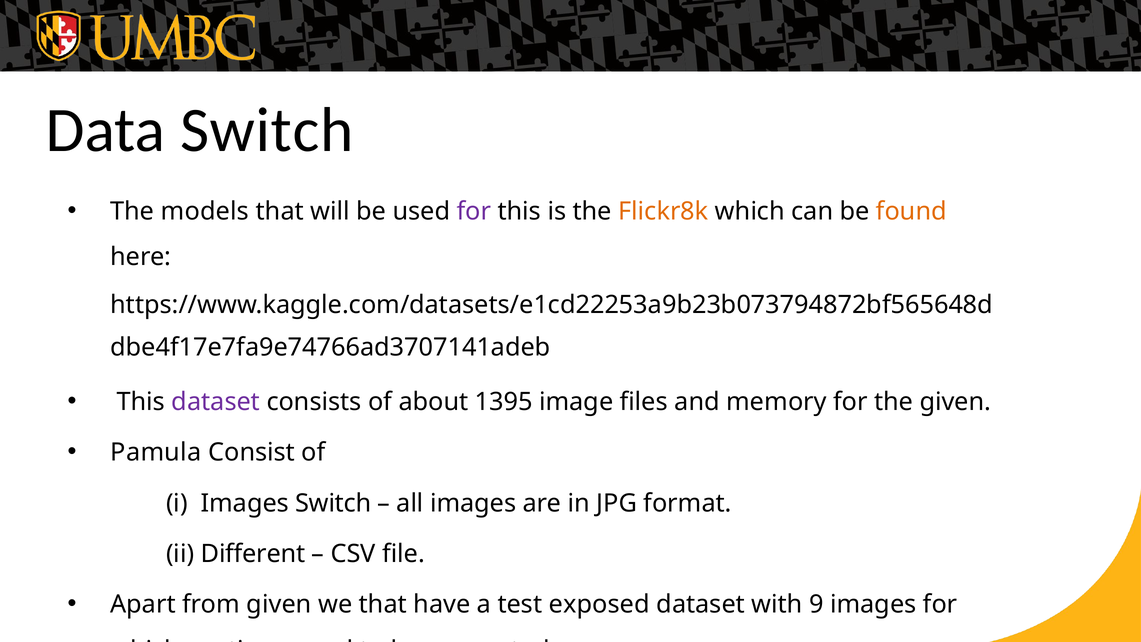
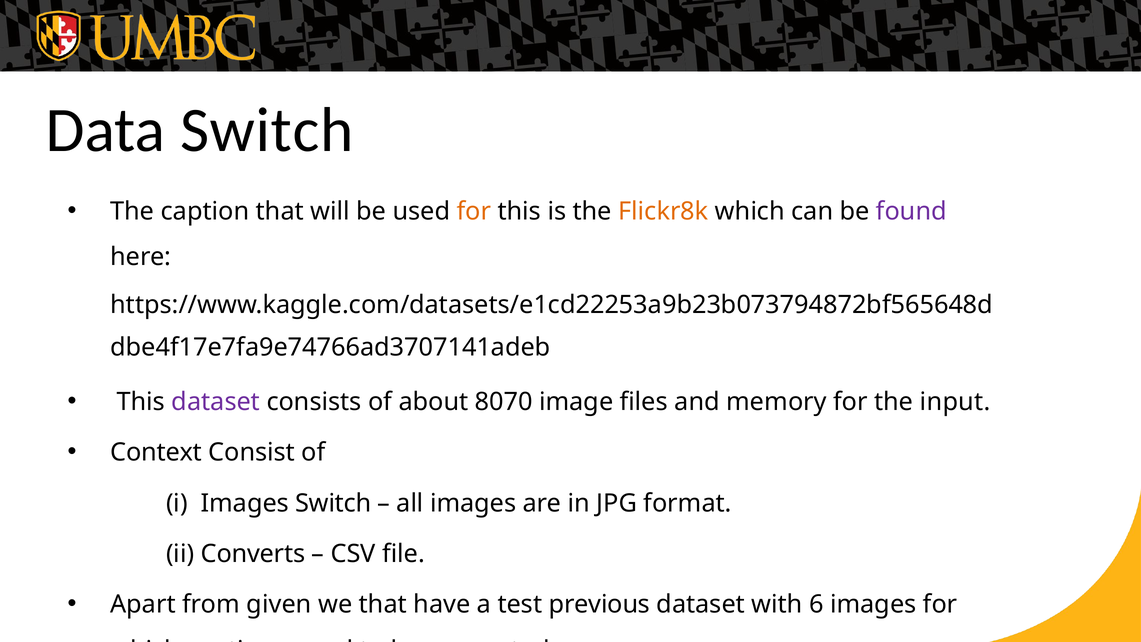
models: models -> caption
for at (474, 211) colour: purple -> orange
found colour: orange -> purple
1395: 1395 -> 8070
the given: given -> input
Pamula: Pamula -> Context
Different: Different -> Converts
exposed: exposed -> previous
9: 9 -> 6
